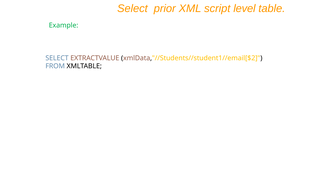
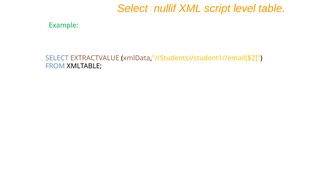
prior: prior -> nullif
